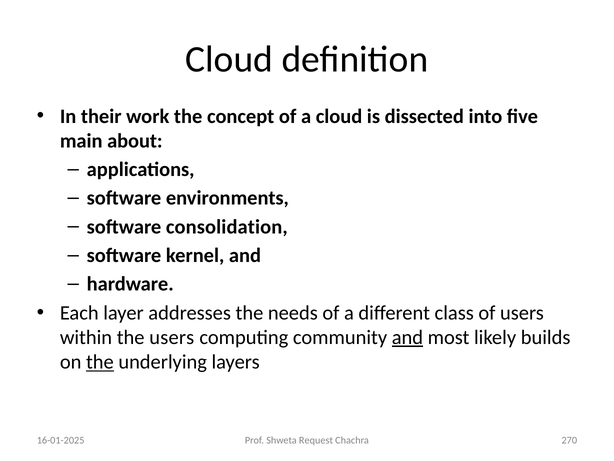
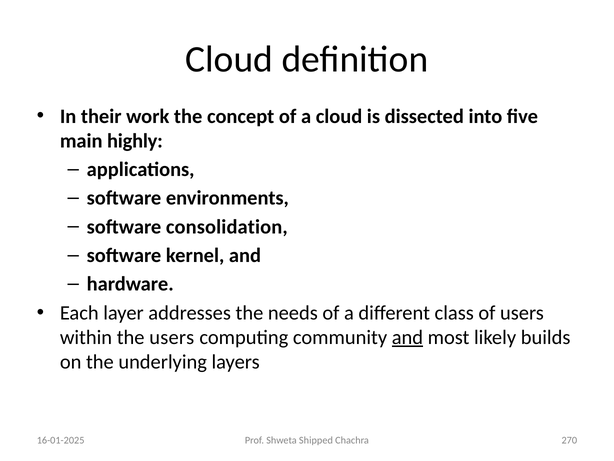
about: about -> highly
the at (100, 362) underline: present -> none
Request: Request -> Shipped
